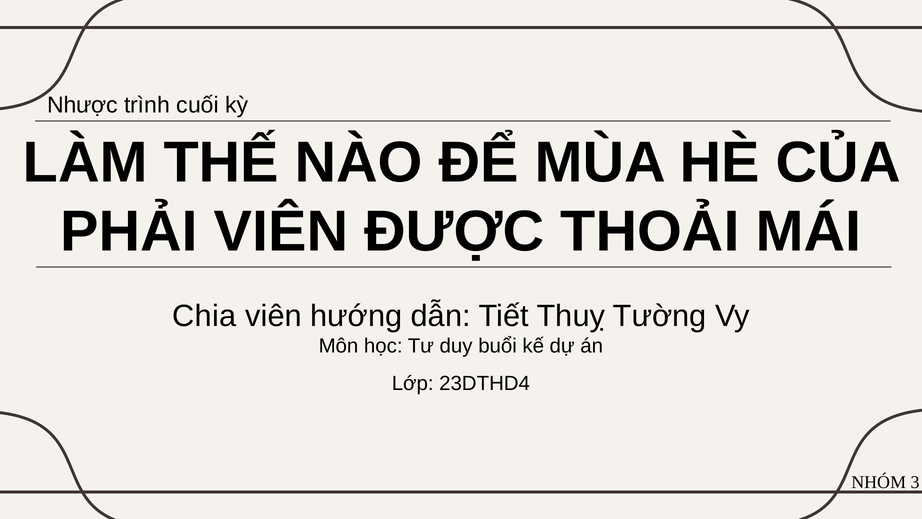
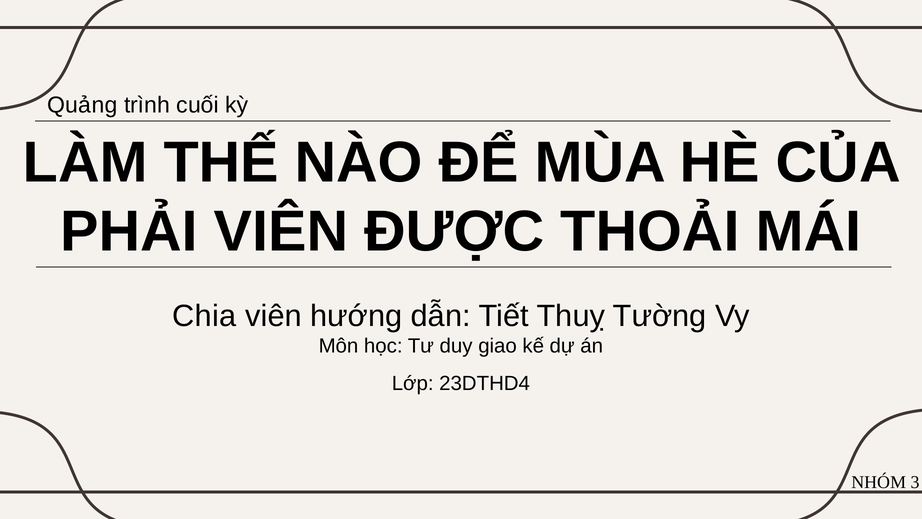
Nhược: Nhược -> Quảng
buổi: buổi -> giao
